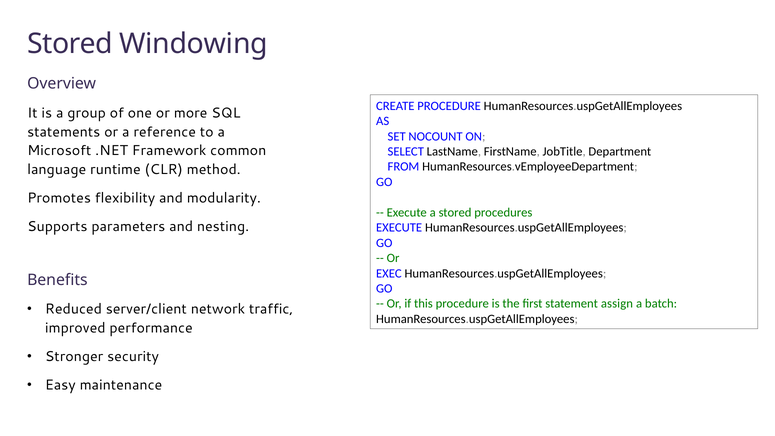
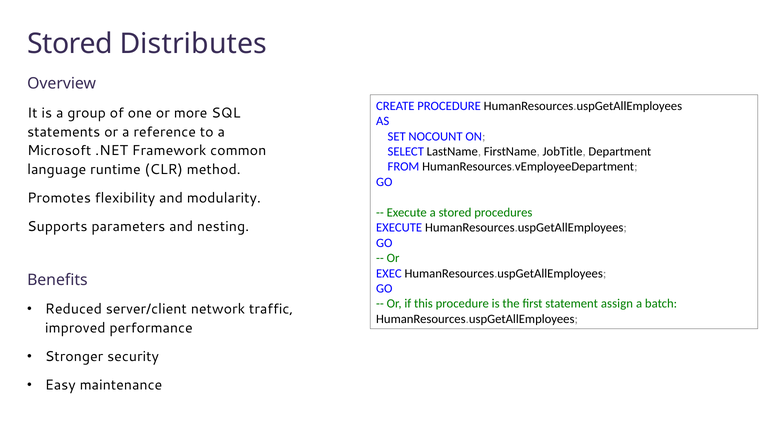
Windowing: Windowing -> Distributes
